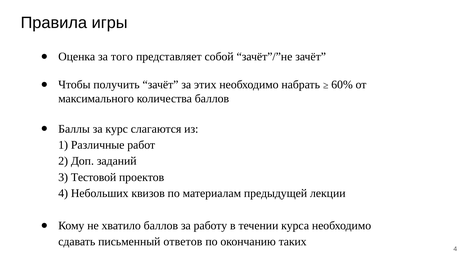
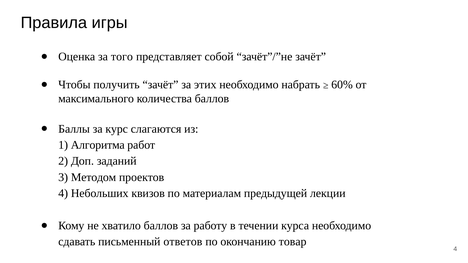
Различные: Различные -> Алгоритма
Тестовой: Тестовой -> Методом
таких: таких -> товар
